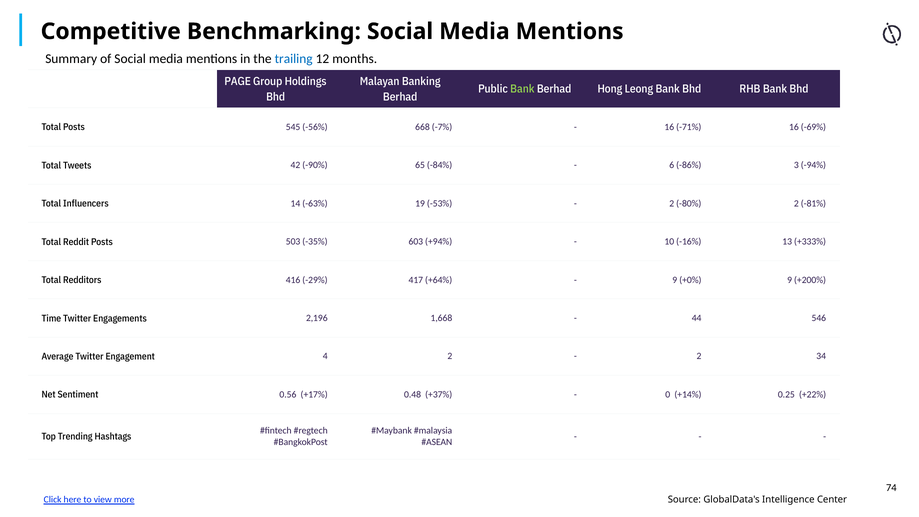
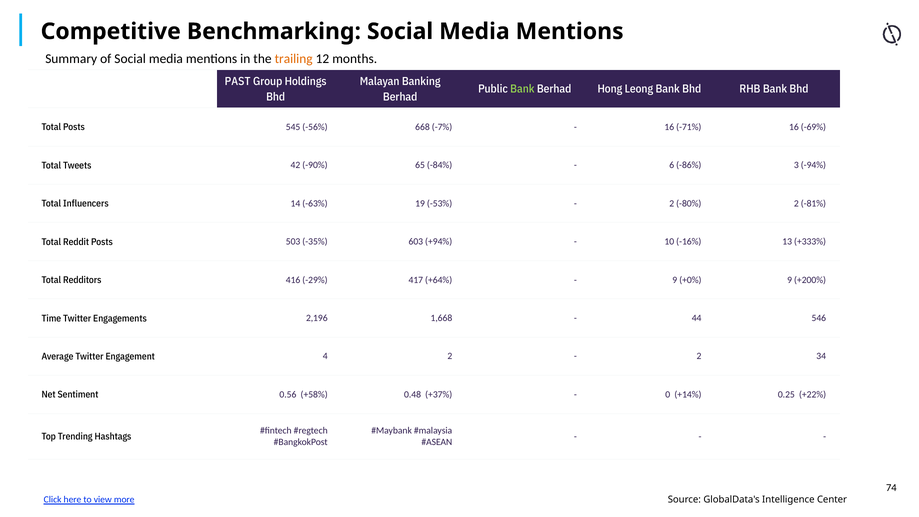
trailing colour: blue -> orange
PAGE: PAGE -> PAST
+17%: +17% -> +58%
